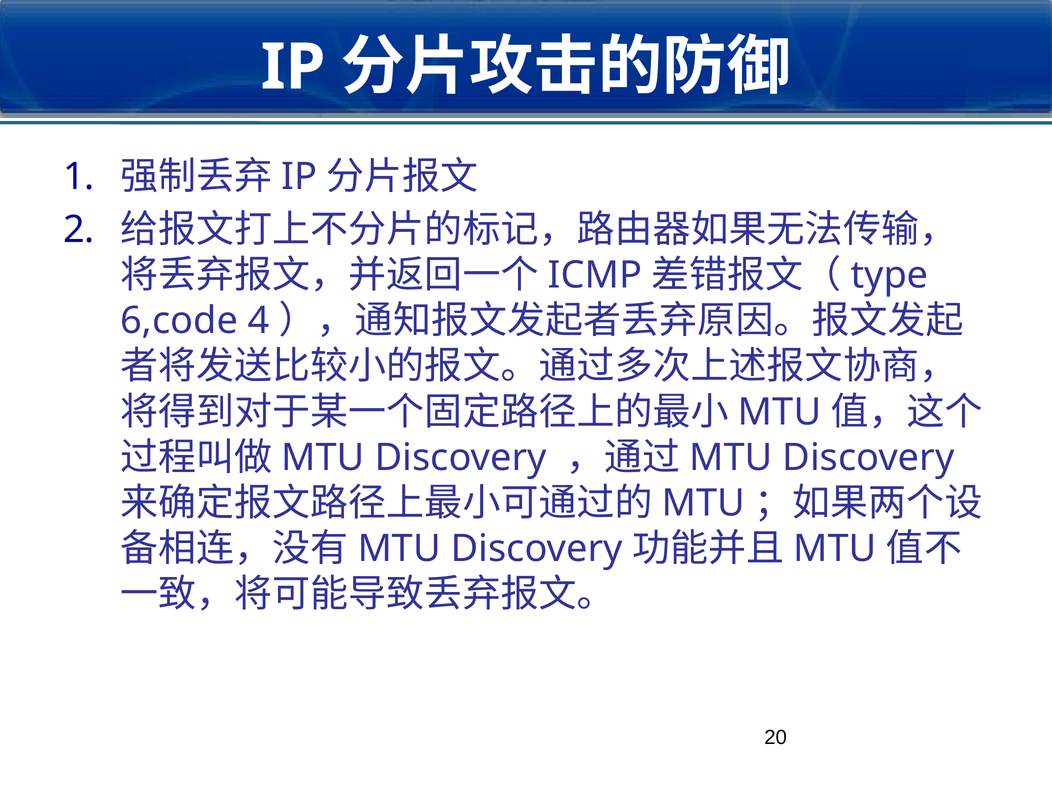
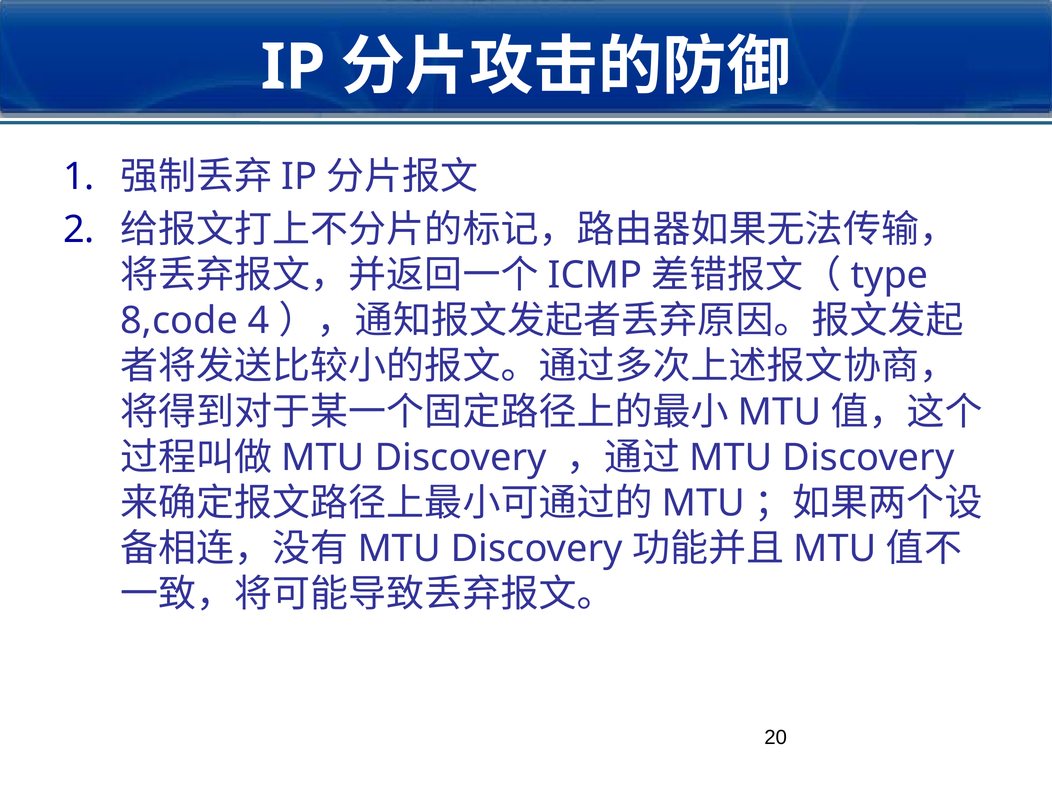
6,code: 6,code -> 8,code
